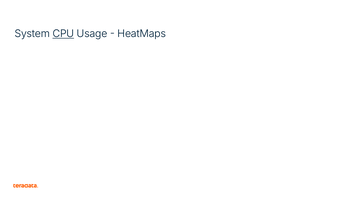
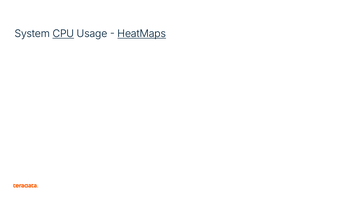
HeatMaps underline: none -> present
